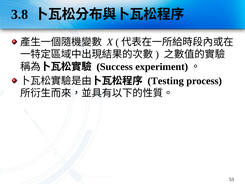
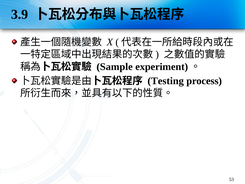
3.8: 3.8 -> 3.9
Success: Success -> Sample
